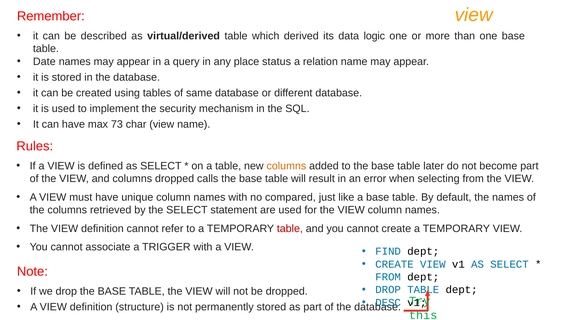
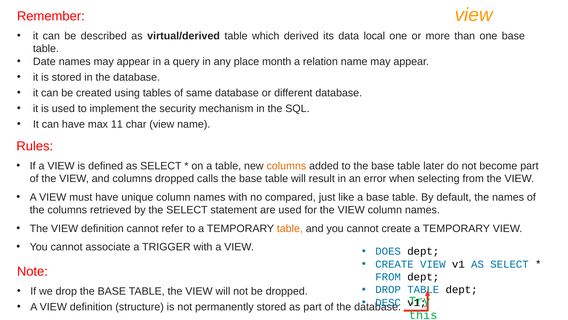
logic: logic -> local
status: status -> month
73: 73 -> 11
table at (290, 228) colour: red -> orange
FIND: FIND -> DOES
